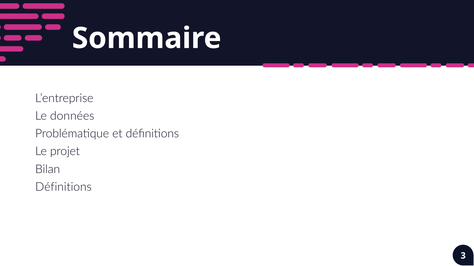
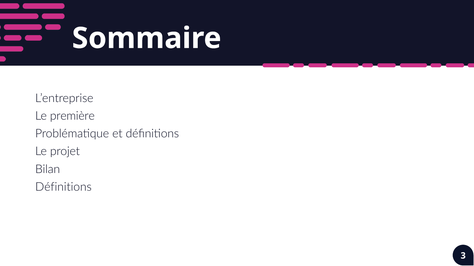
données: données -> première
